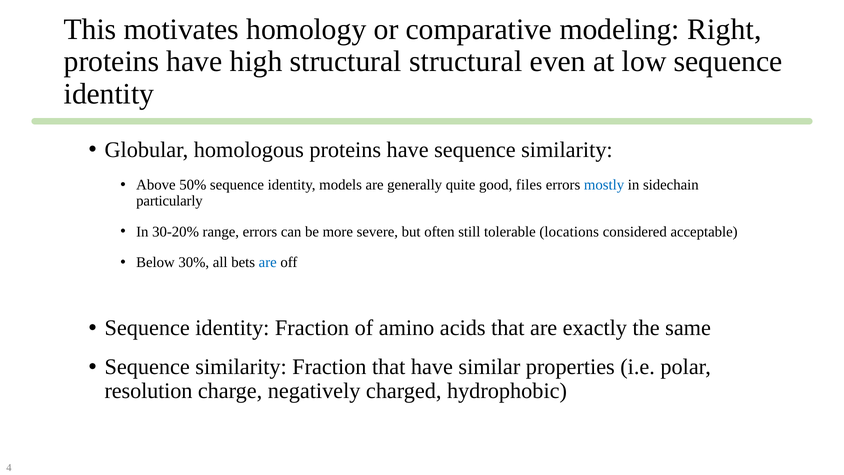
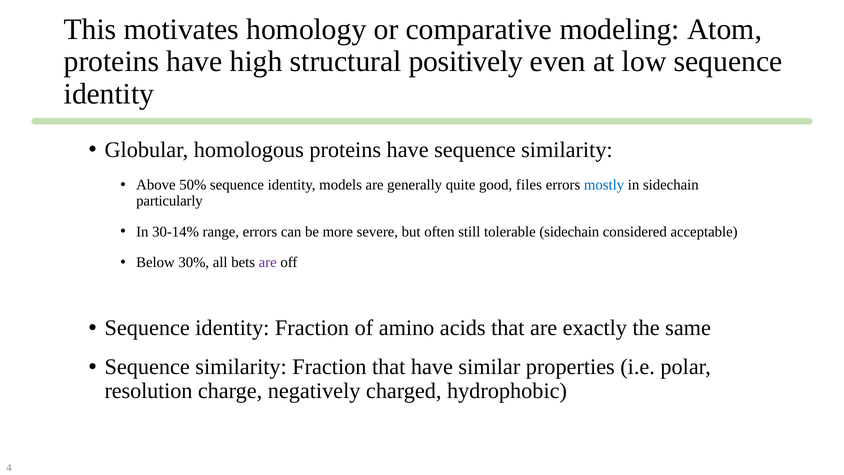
Right: Right -> Atom
structural structural: structural -> positively
30-20%: 30-20% -> 30-14%
tolerable locations: locations -> sidechain
are at (268, 262) colour: blue -> purple
